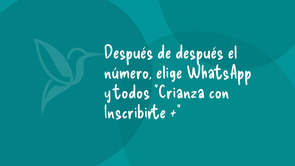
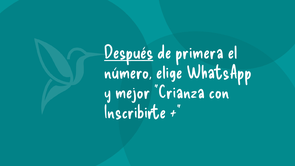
Después at (129, 53) underline: none -> present
de después: después -> primera
todos: todos -> mejor
